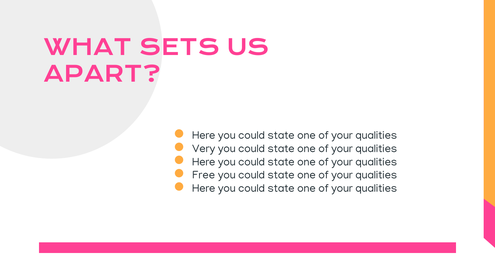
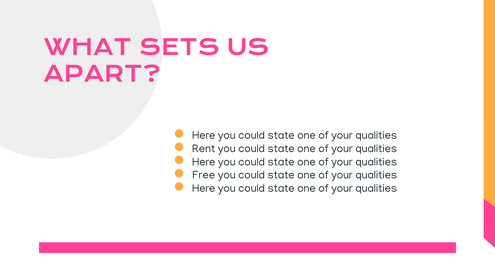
Very: Very -> Rent
